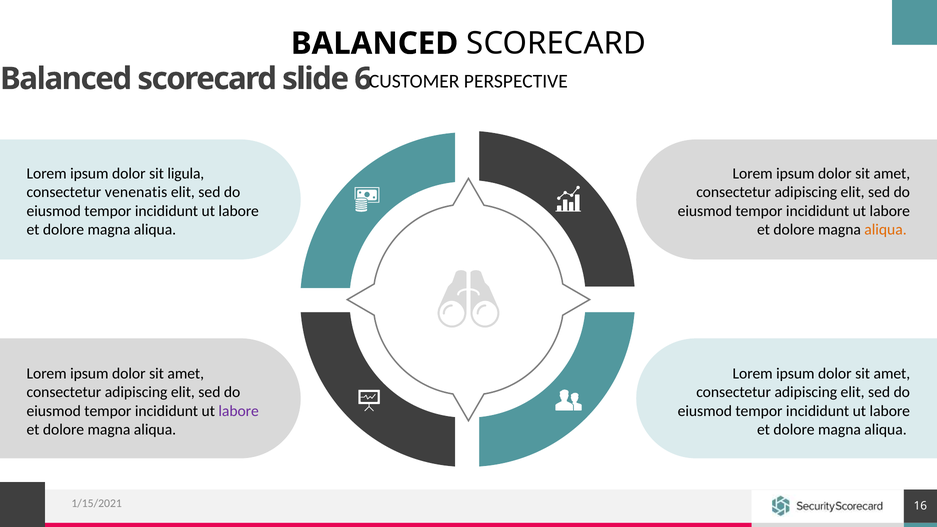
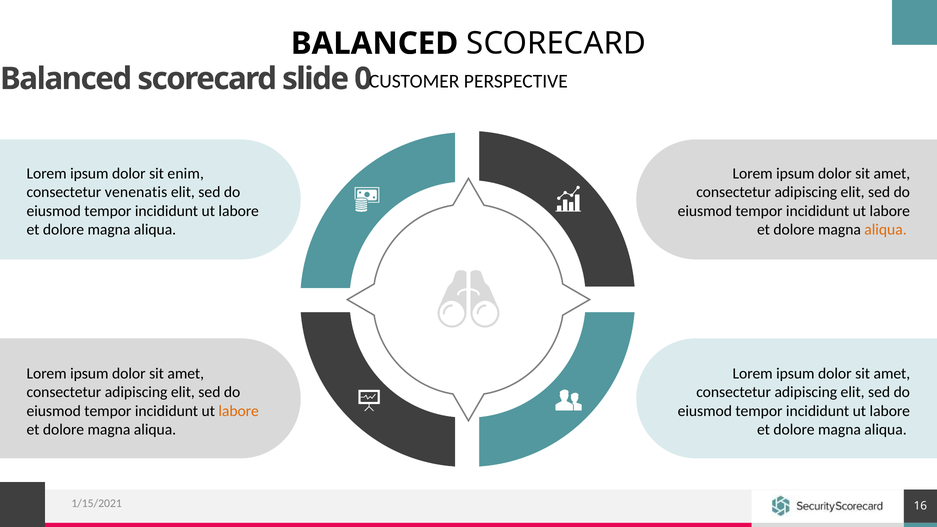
6: 6 -> 0
ligula: ligula -> enim
labore at (239, 411) colour: purple -> orange
